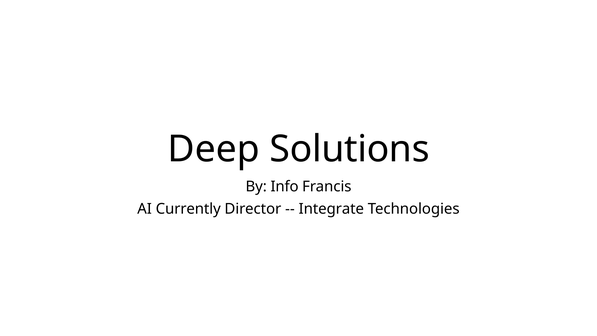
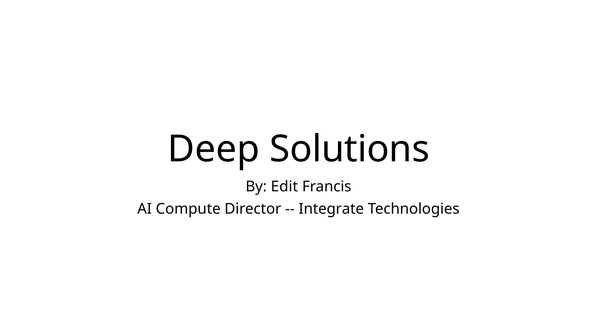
Info: Info -> Edit
Currently: Currently -> Compute
